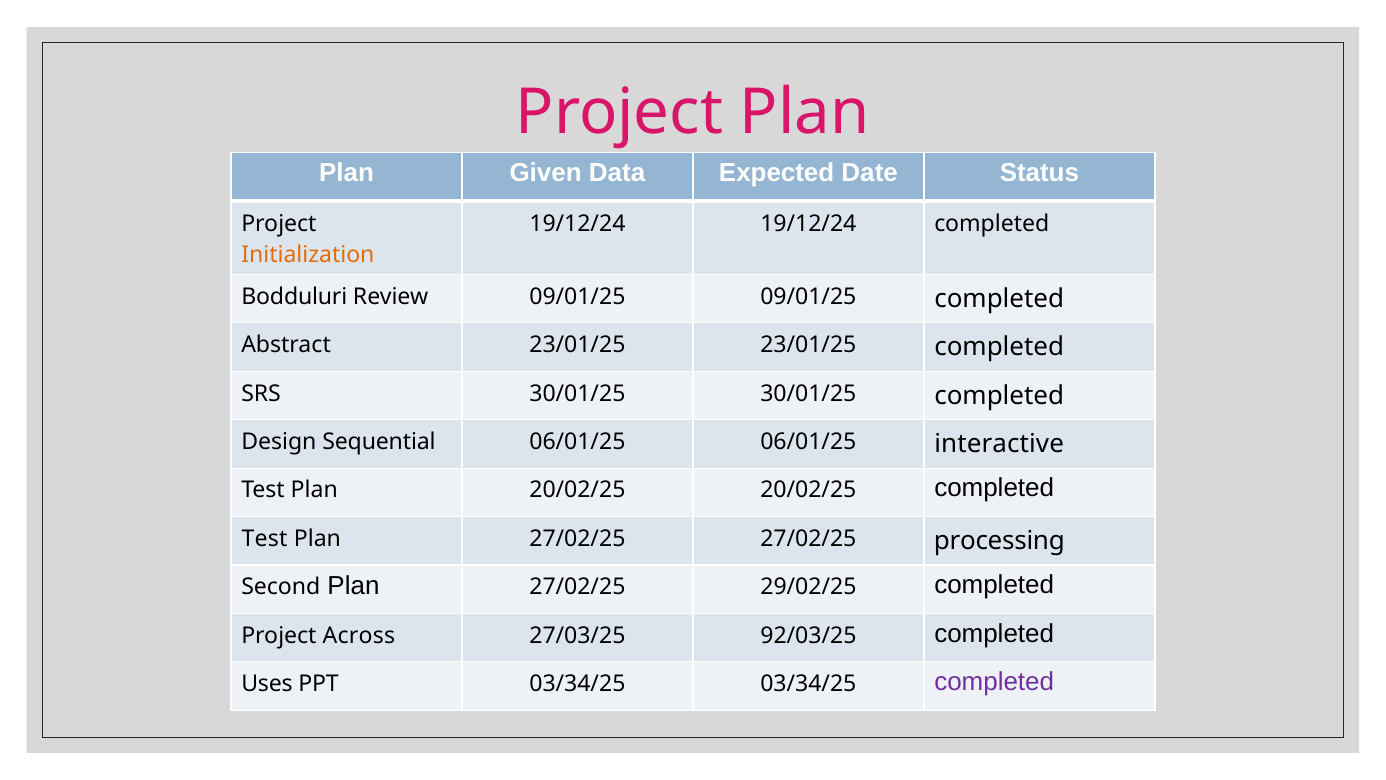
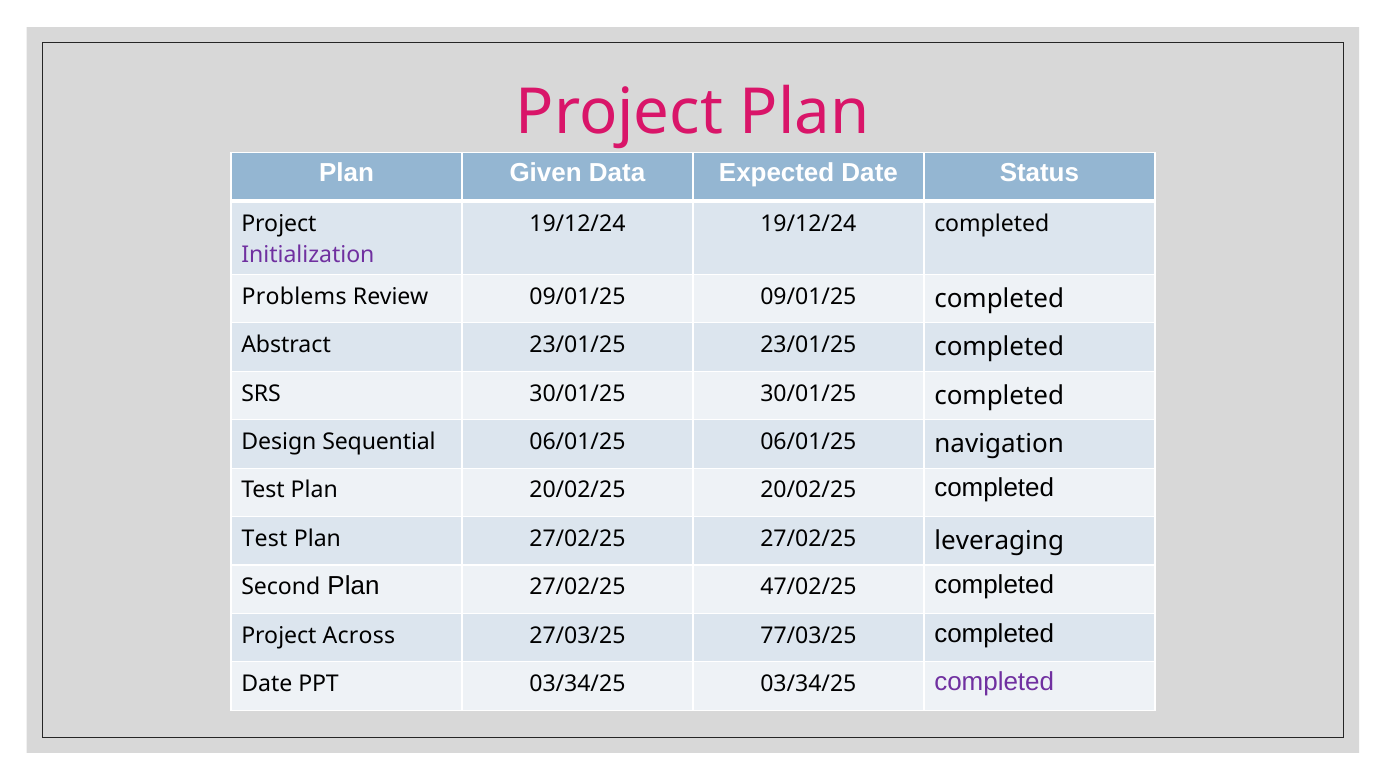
Initialization colour: orange -> purple
Bodduluri: Bodduluri -> Problems
interactive: interactive -> navigation
processing: processing -> leveraging
29/02/25: 29/02/25 -> 47/02/25
92/03/25: 92/03/25 -> 77/03/25
Uses at (267, 684): Uses -> Date
